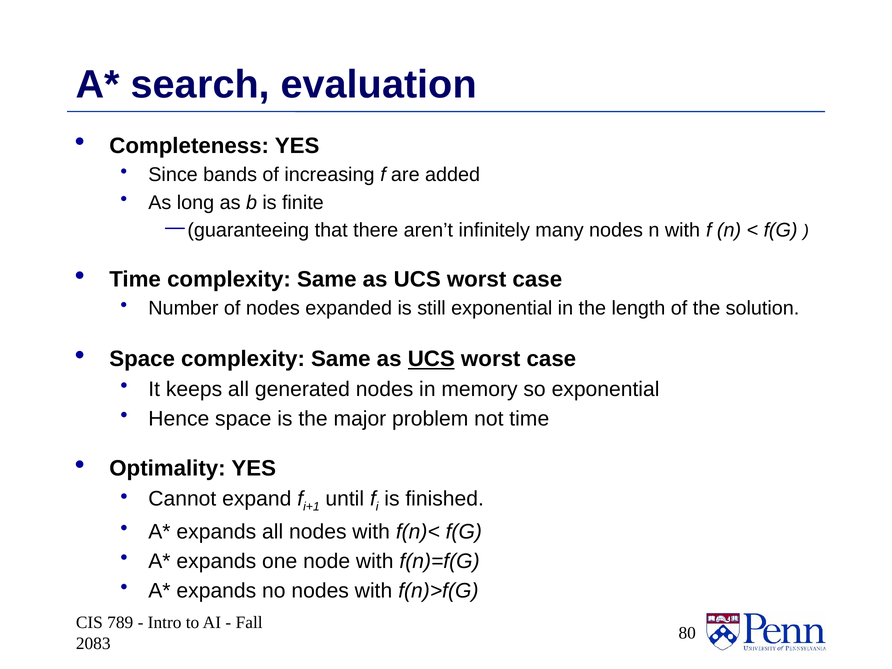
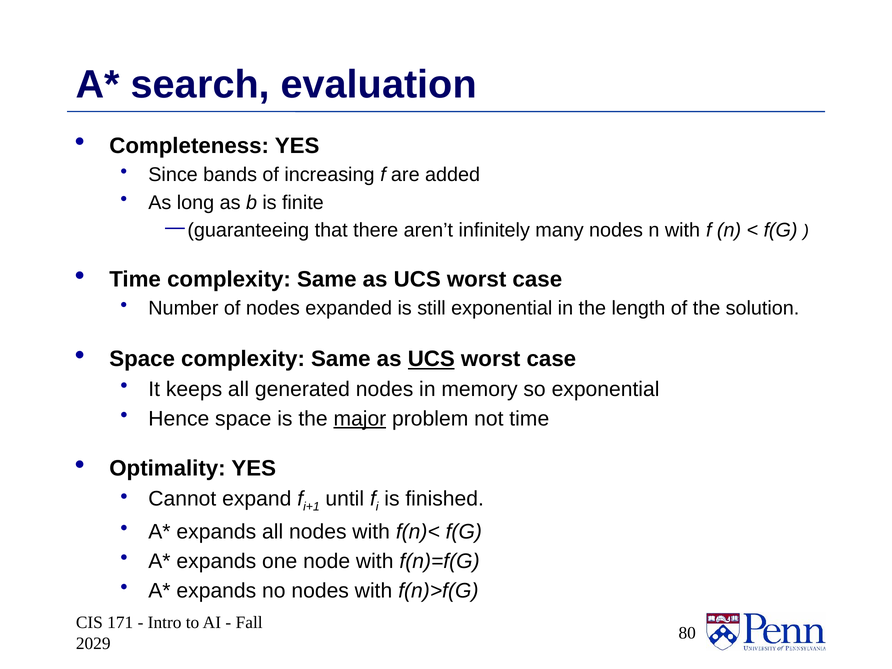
major underline: none -> present
789: 789 -> 171
2083: 2083 -> 2029
